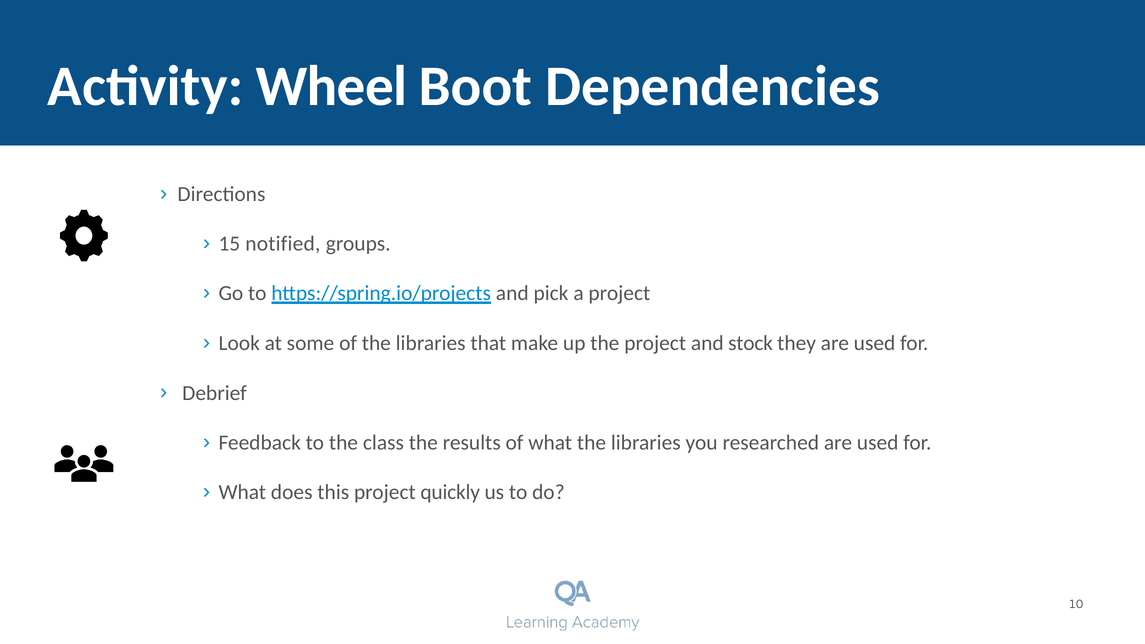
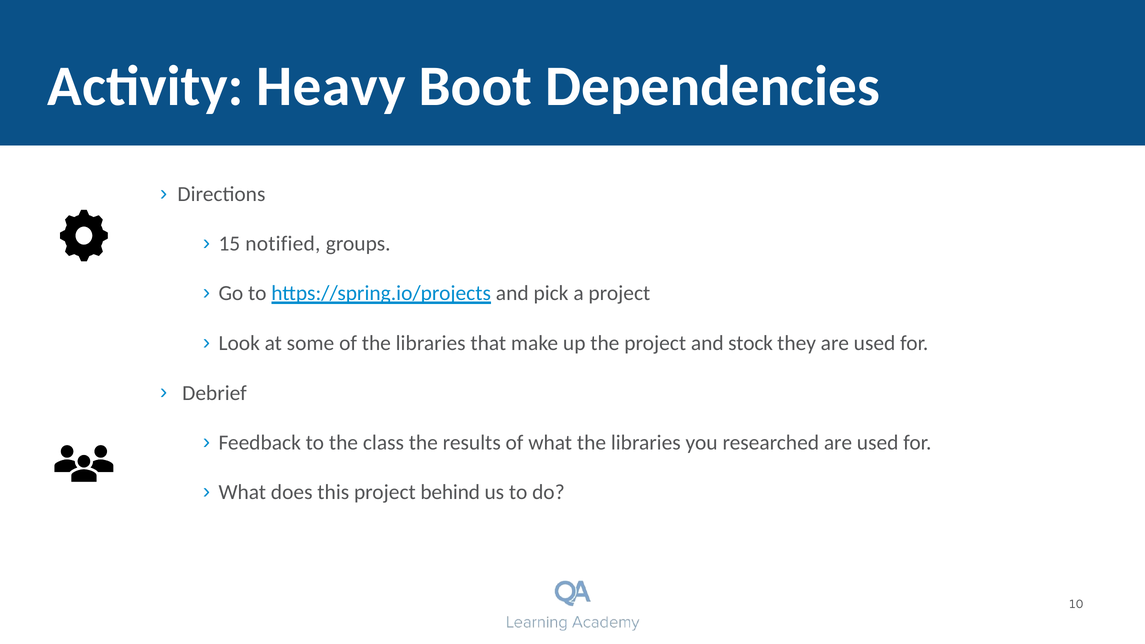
Wheel: Wheel -> Heavy
quickly: quickly -> behind
